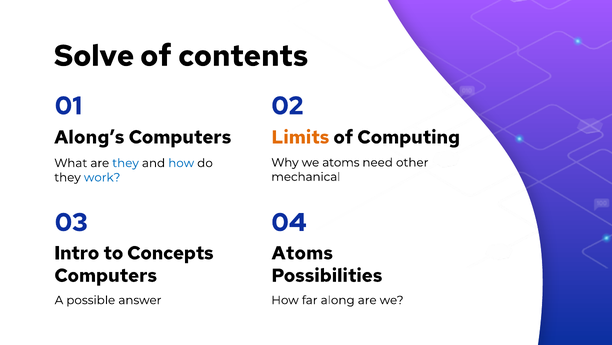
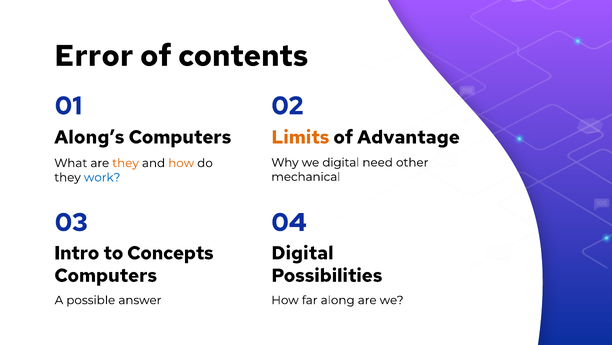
Solve: Solve -> Error
Computing: Computing -> Advantage
we atoms: atoms -> digital
they at (126, 163) colour: blue -> orange
how at (181, 163) colour: blue -> orange
Atoms at (302, 253): Atoms -> Digital
